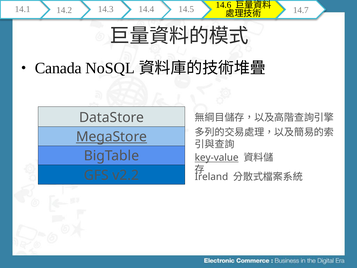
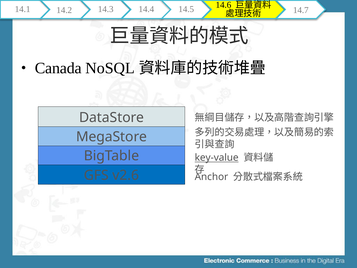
MegaStore underline: present -> none
v2.2: v2.2 -> v2.6
Ireland: Ireland -> Anchor
